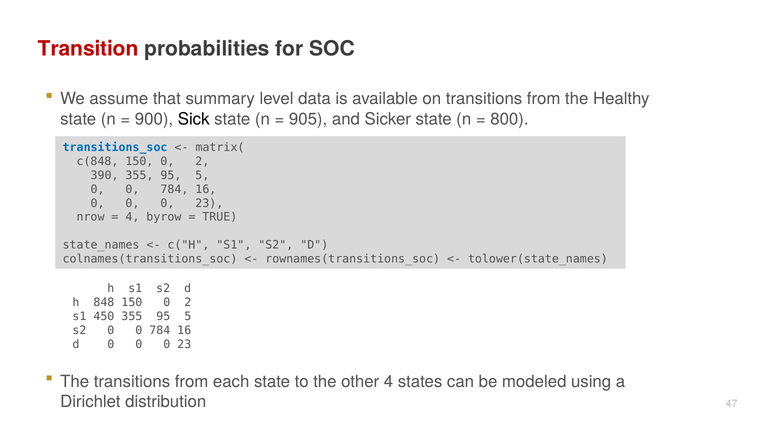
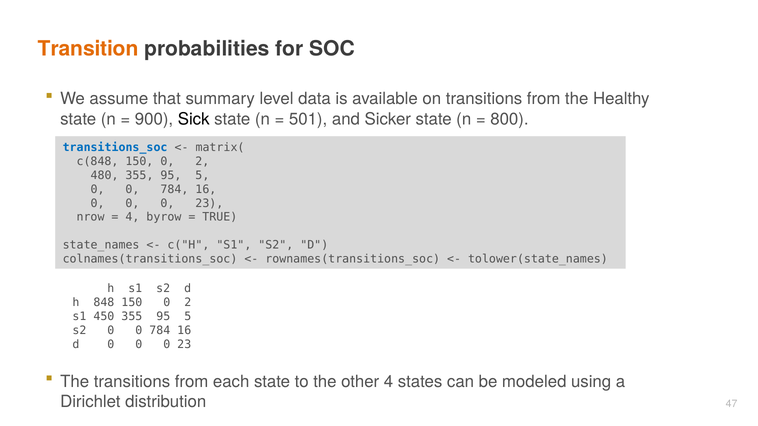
Transition colour: red -> orange
905: 905 -> 501
390: 390 -> 480
